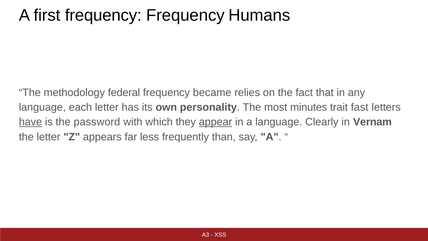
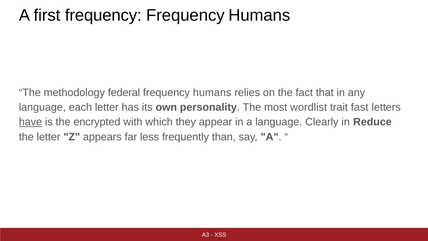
became at (212, 92): became -> humans
minutes: minutes -> wordlist
password: password -> encrypted
appear underline: present -> none
Vernam: Vernam -> Reduce
